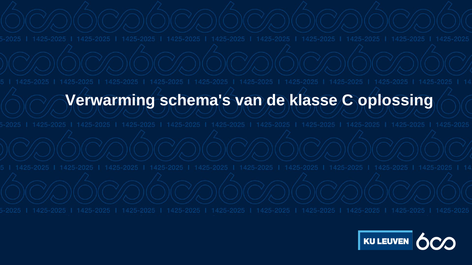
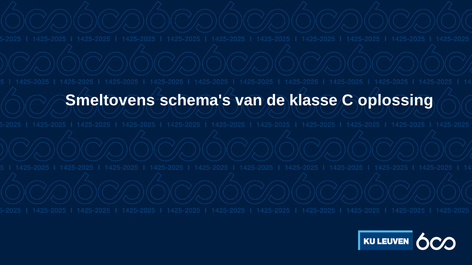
Verwarming: Verwarming -> Smeltovens
